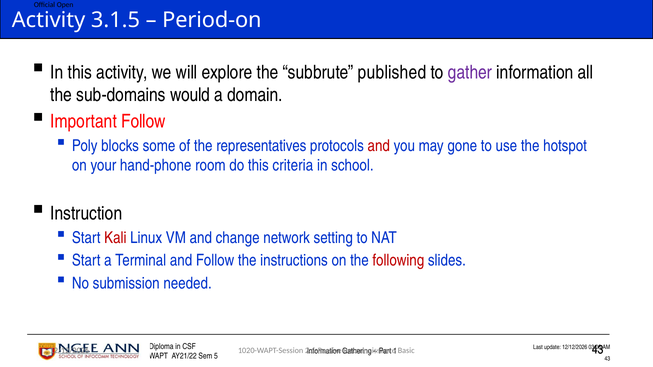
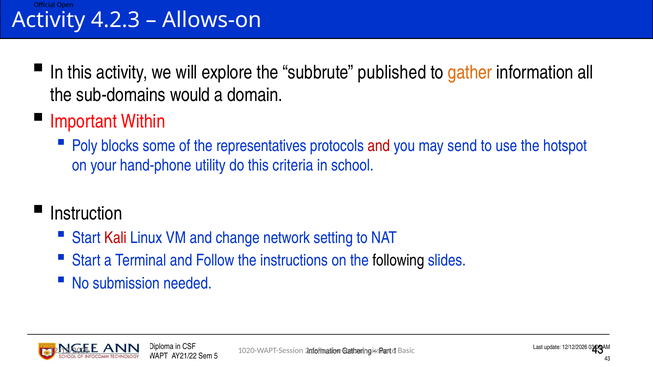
3.1.5: 3.1.5 -> 4.2.3
Period-on: Period-on -> Allows-on
gather colour: purple -> orange
Important Follow: Follow -> Within
gone: gone -> send
room: room -> utility
following colour: red -> black
